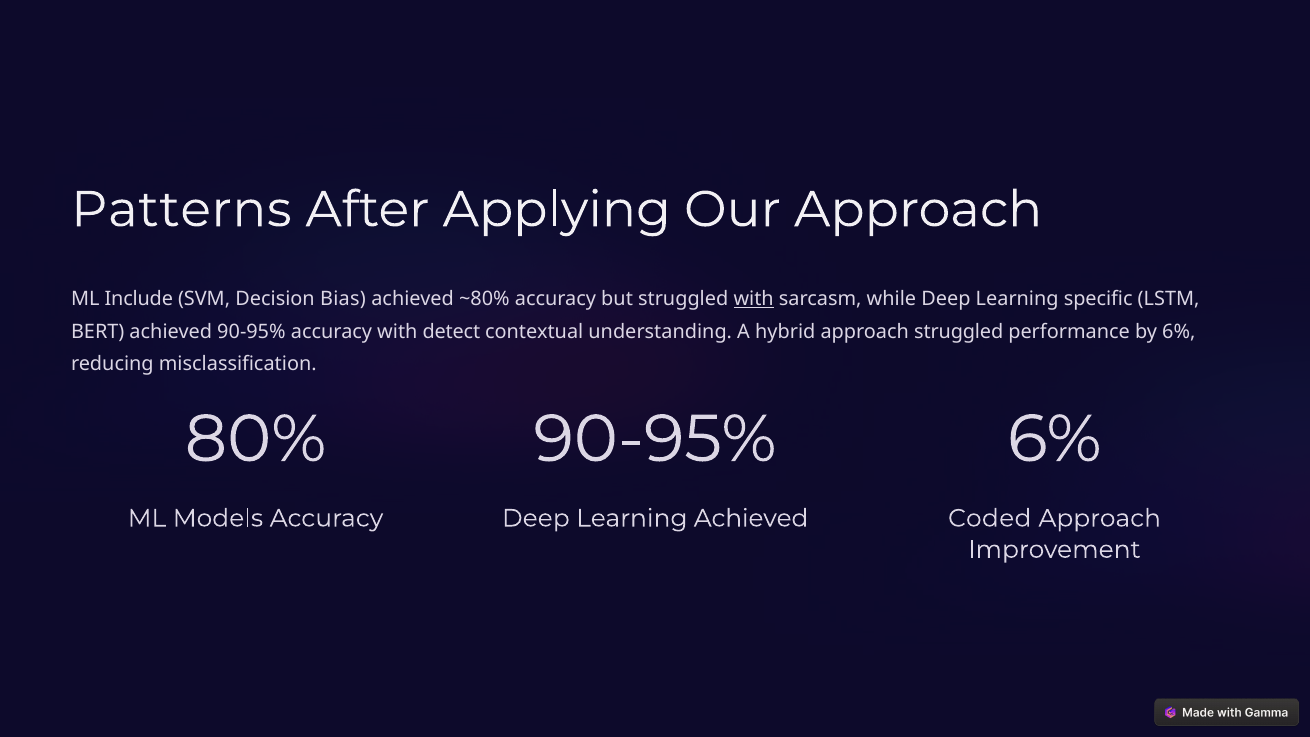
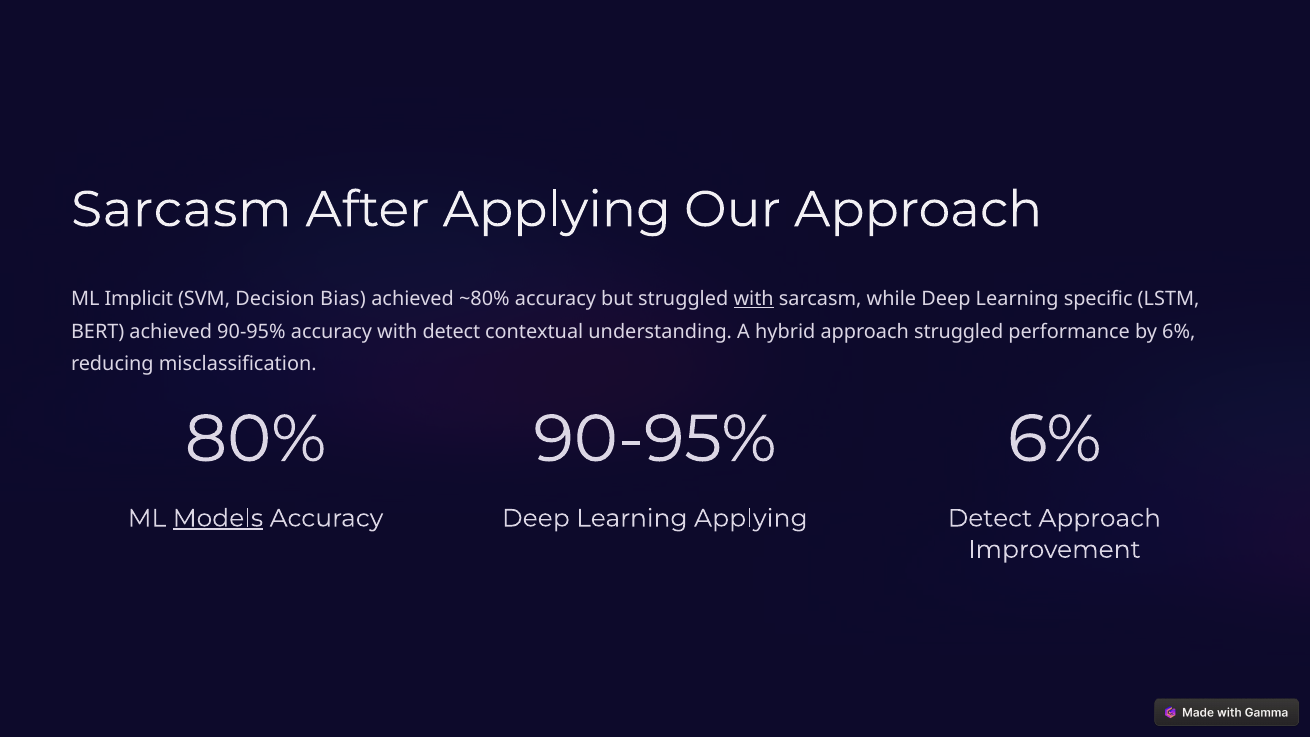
Patterns at (181, 210): Patterns -> Sarcasm
Include: Include -> Implicit
Models underline: none -> present
Learning Achieved: Achieved -> Applying
Coded at (990, 518): Coded -> Detect
